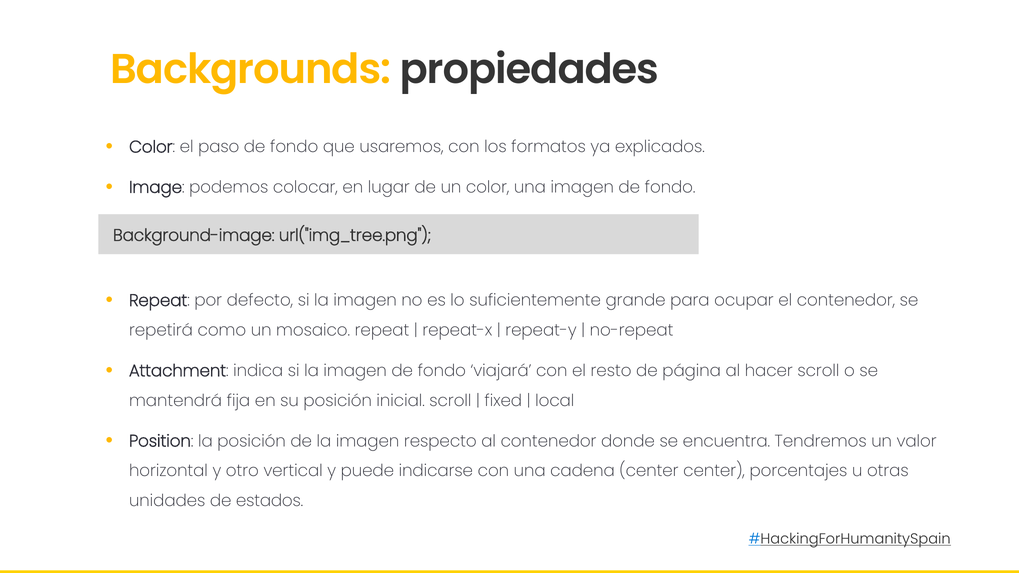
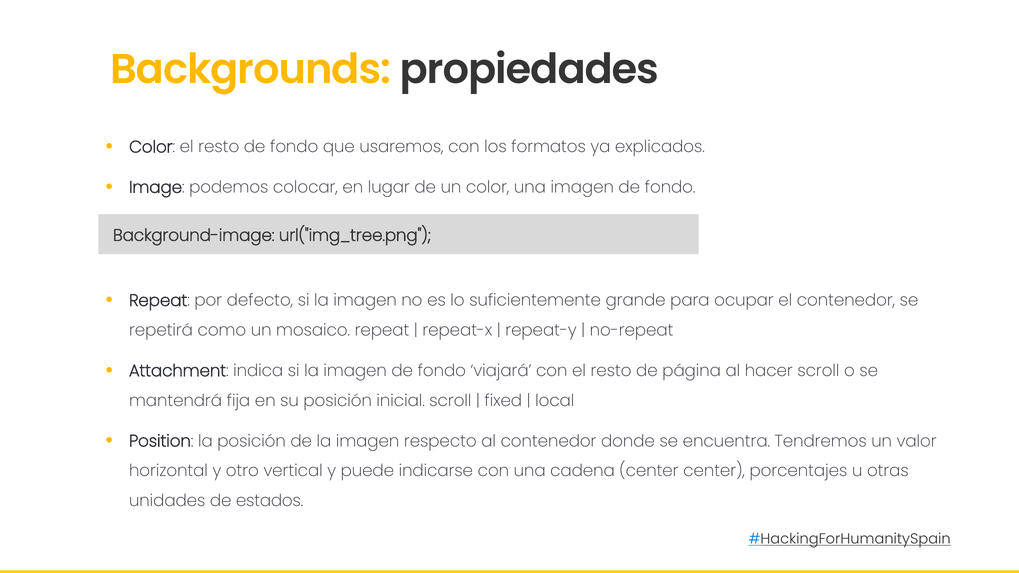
Color el paso: paso -> resto
